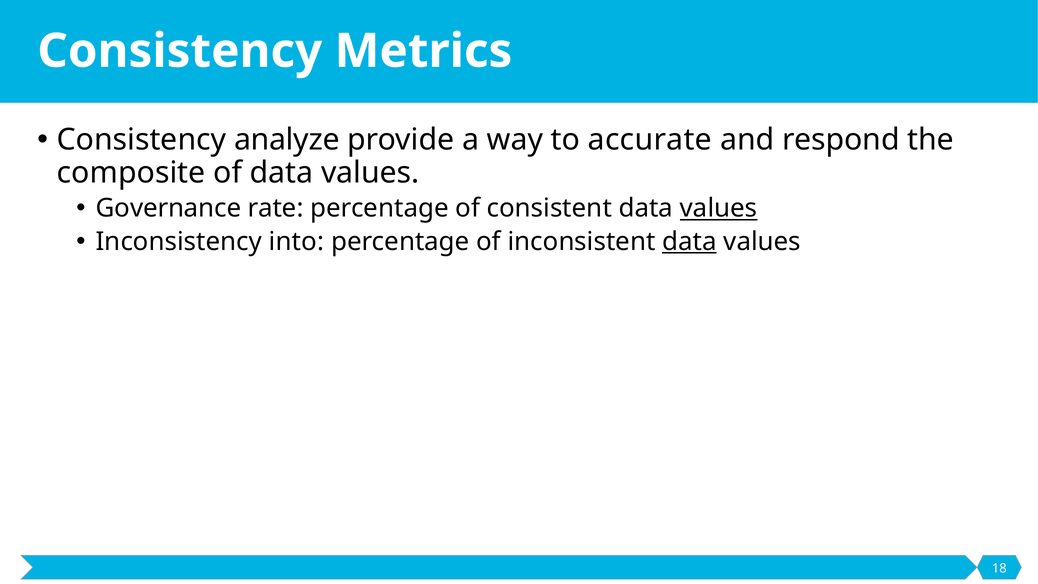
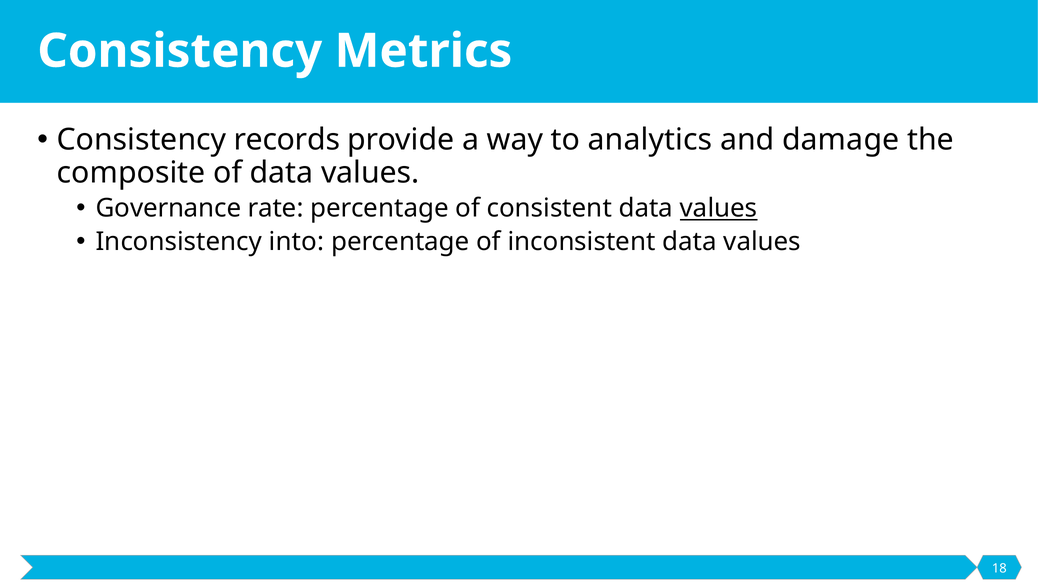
analyze: analyze -> records
accurate: accurate -> analytics
respond: respond -> damage
data at (689, 242) underline: present -> none
